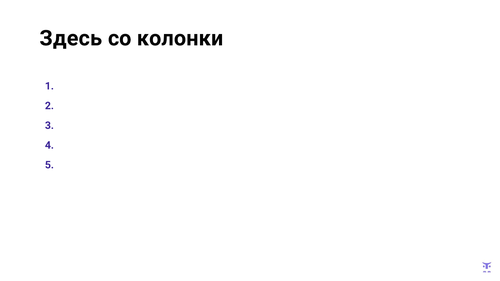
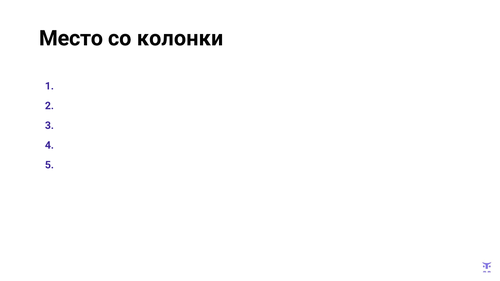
Здесь: Здесь -> Место
